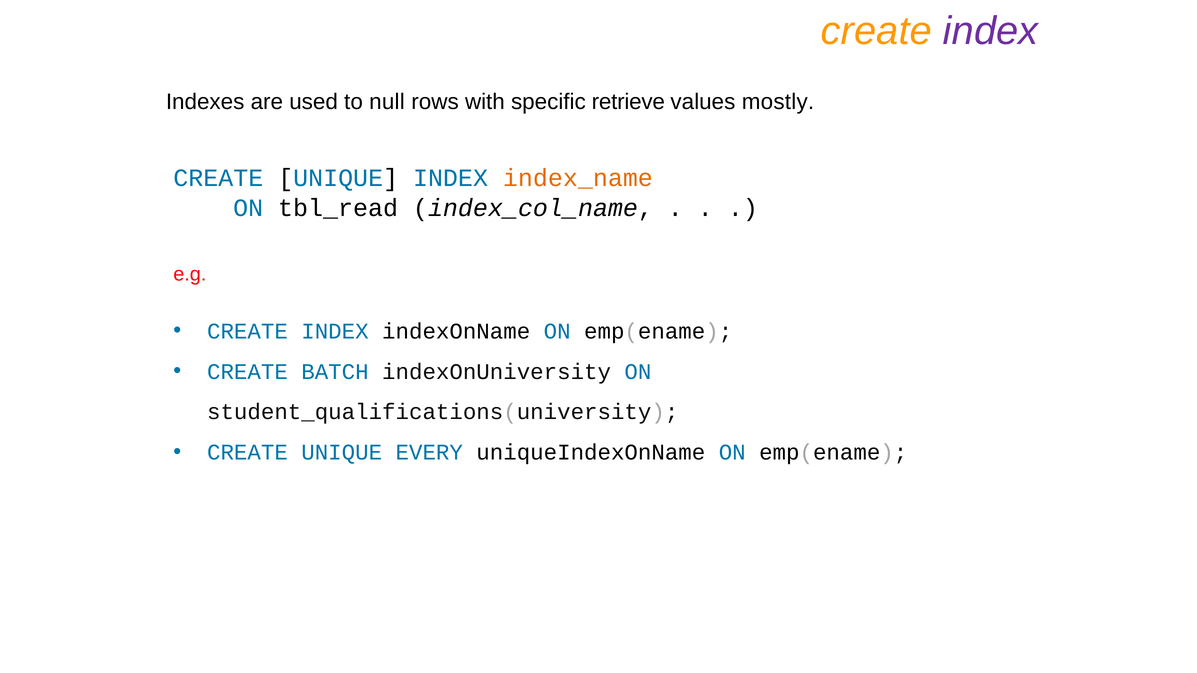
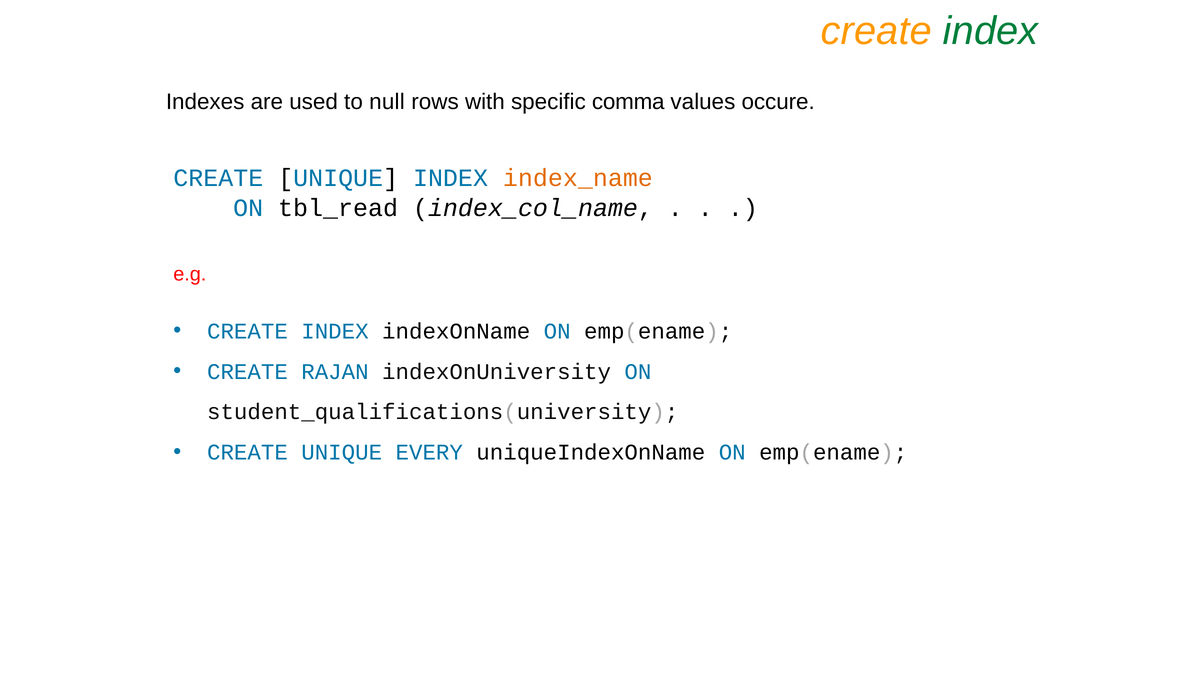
index at (991, 31) colour: purple -> green
retrieve: retrieve -> comma
mostly: mostly -> occure
BATCH: BATCH -> RAJAN
